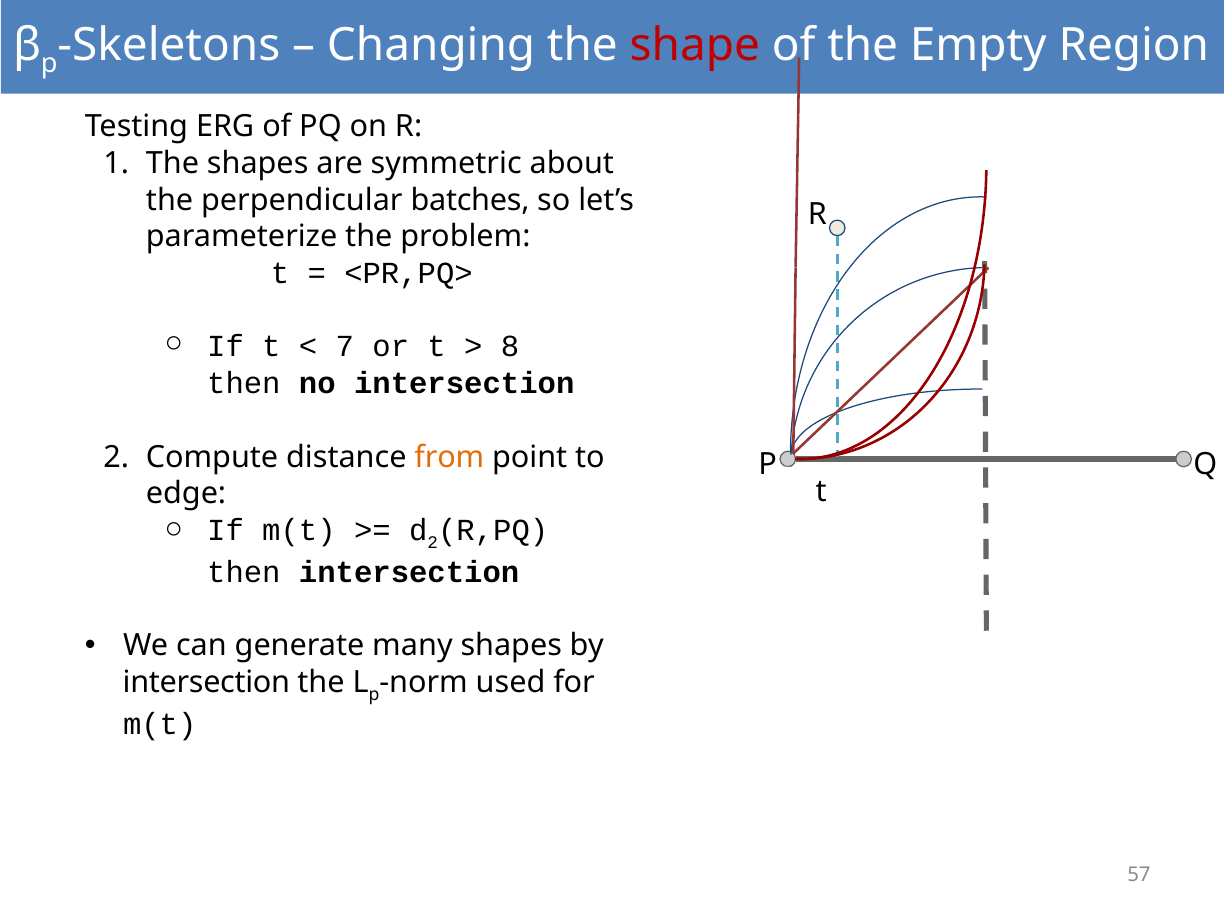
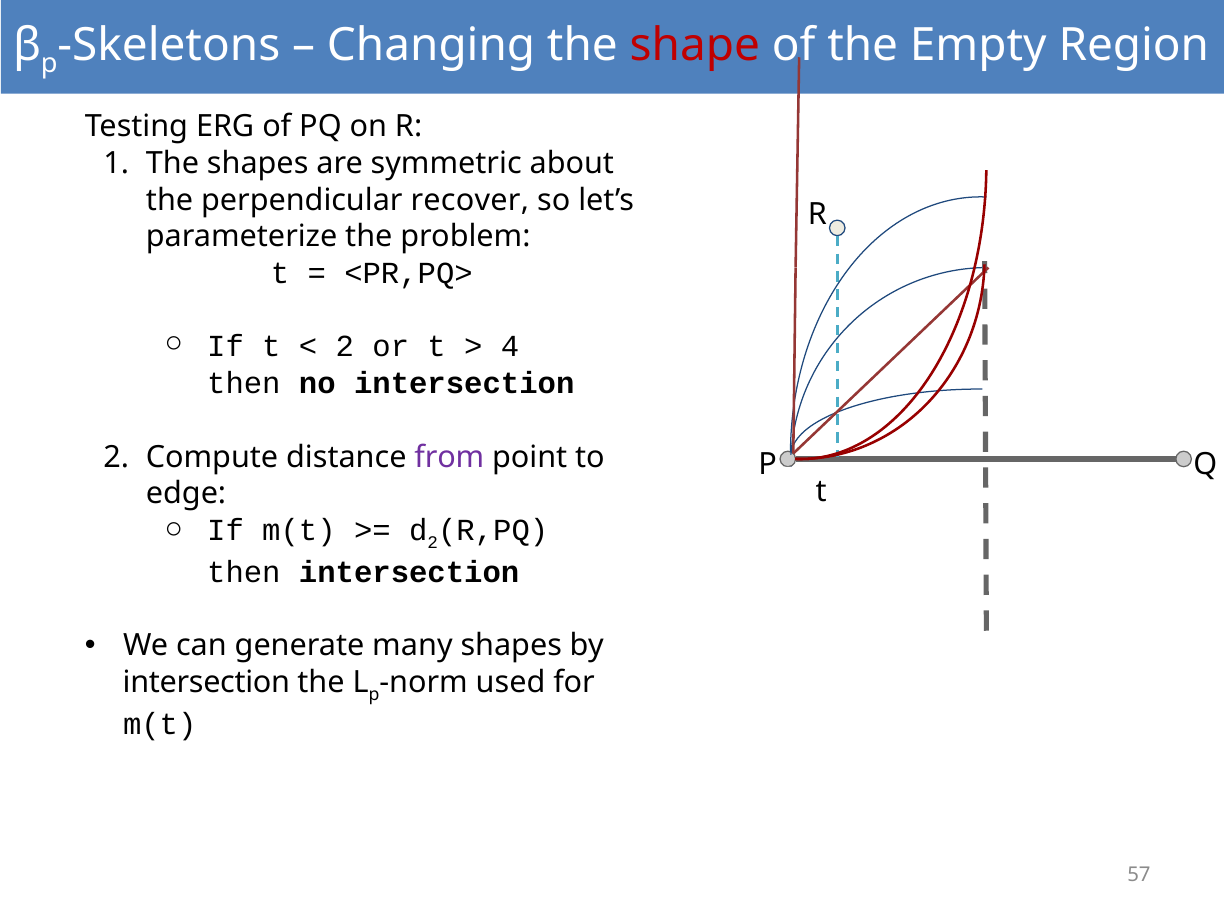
batches: batches -> recover
7 at (345, 347): 7 -> 2
8: 8 -> 4
from colour: orange -> purple
